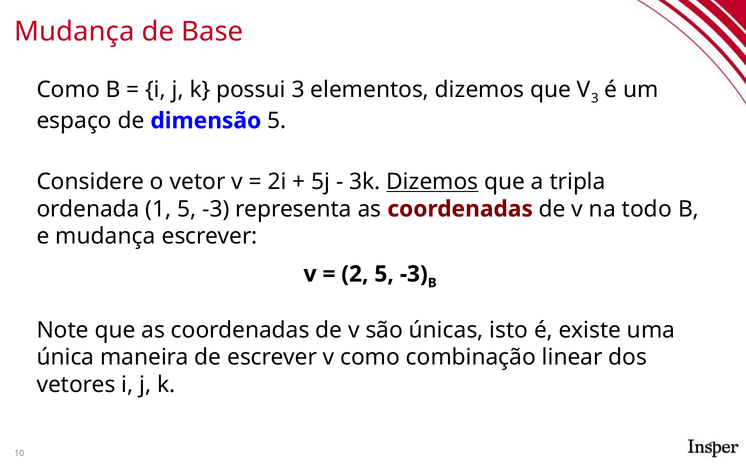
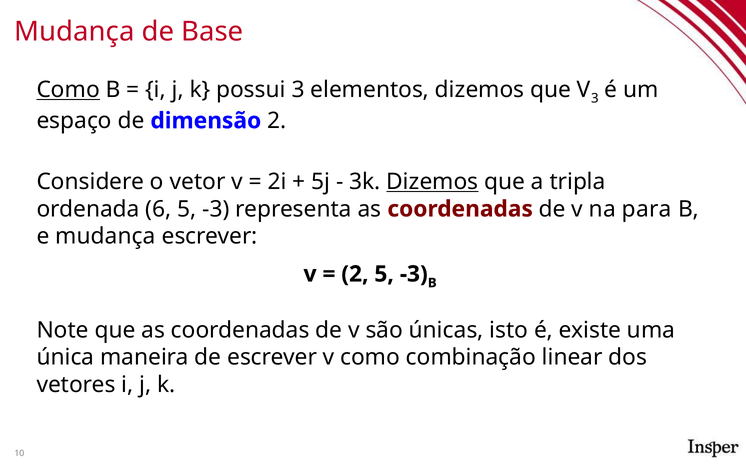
Como at (68, 90) underline: none -> present
dimensão 5: 5 -> 2
1: 1 -> 6
todo: todo -> para
